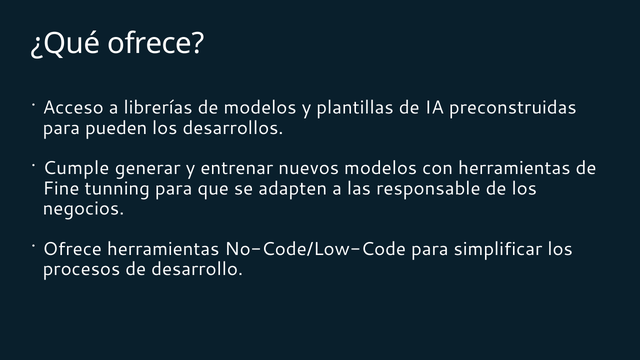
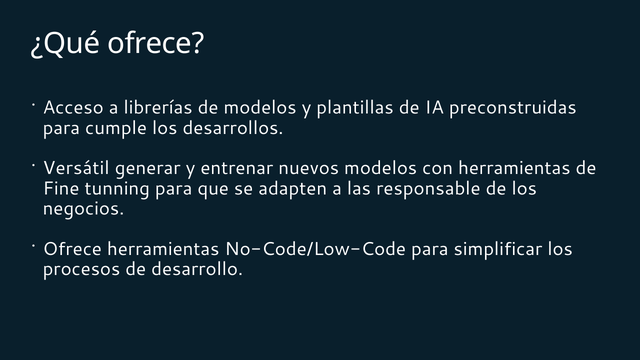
pueden: pueden -> cumple
Cumple: Cumple -> Versátil
